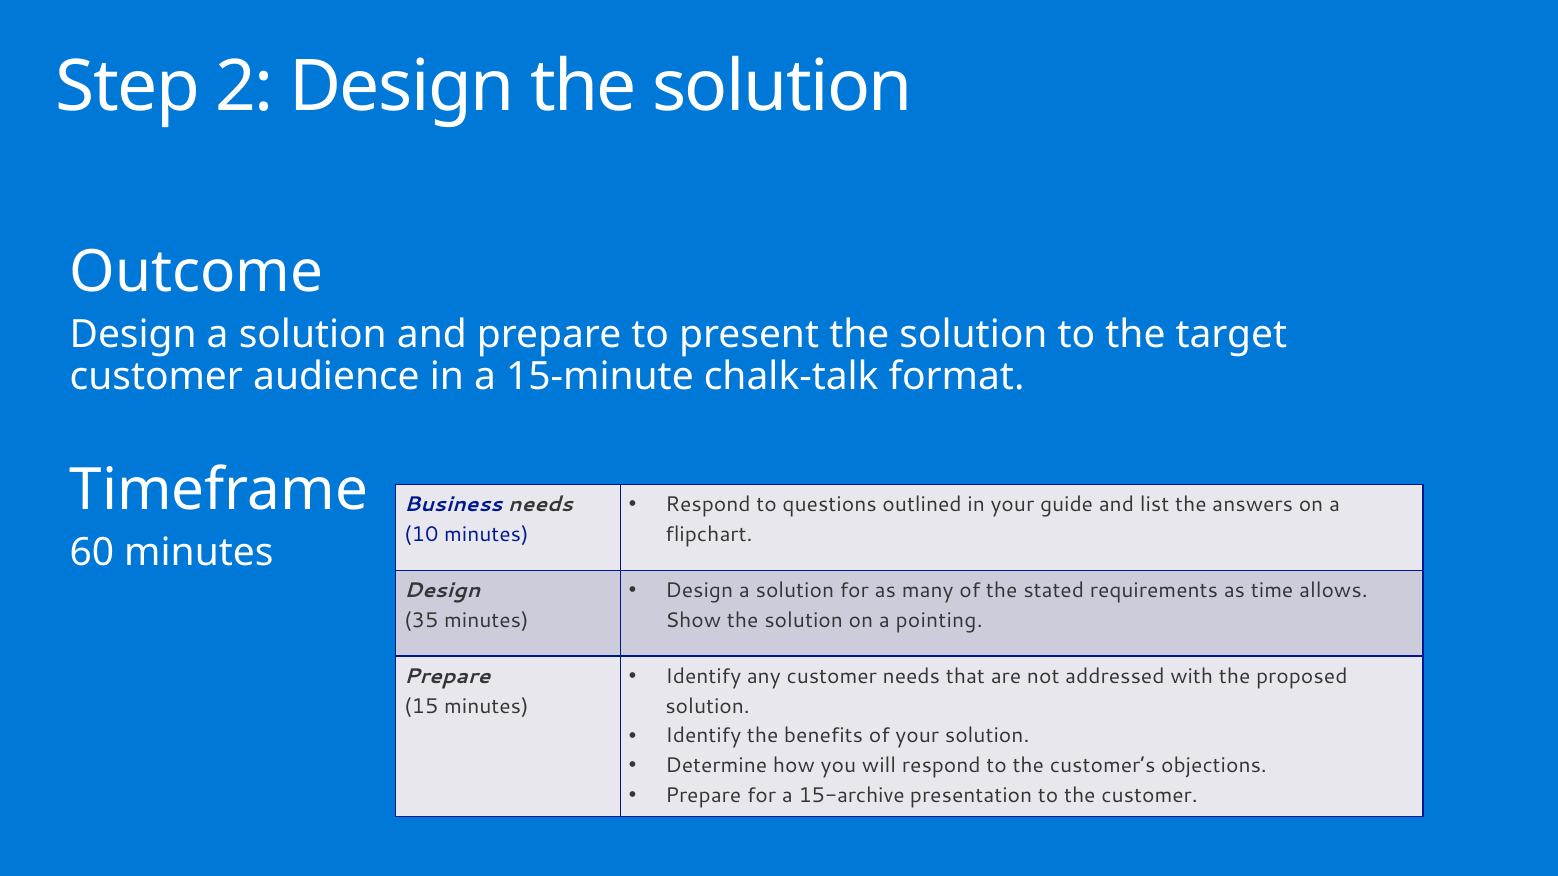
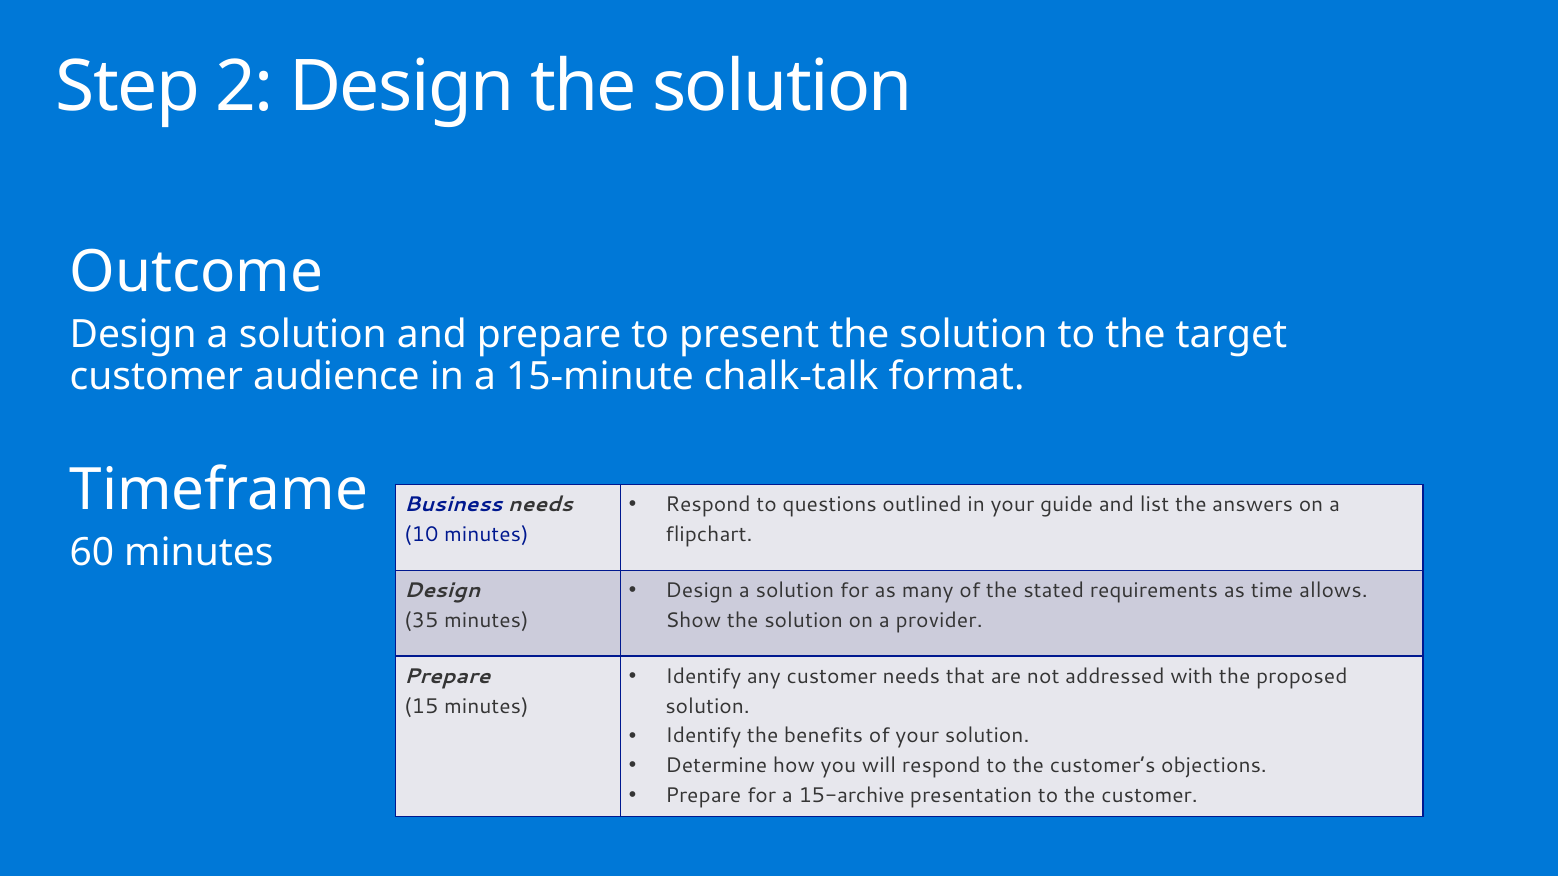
pointing: pointing -> provider
